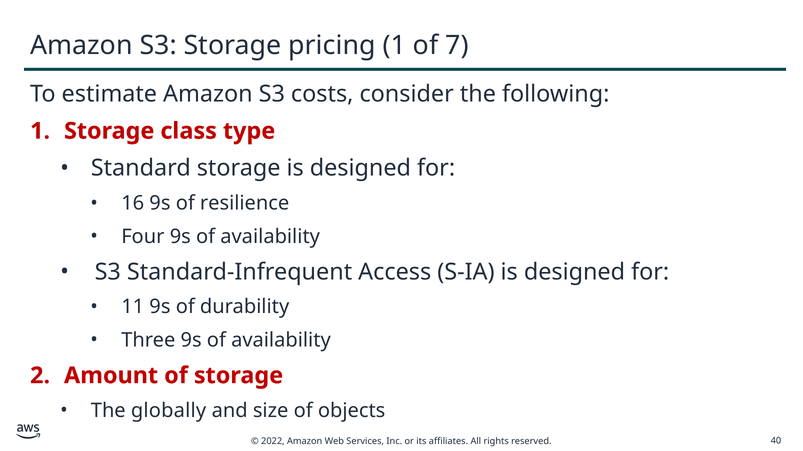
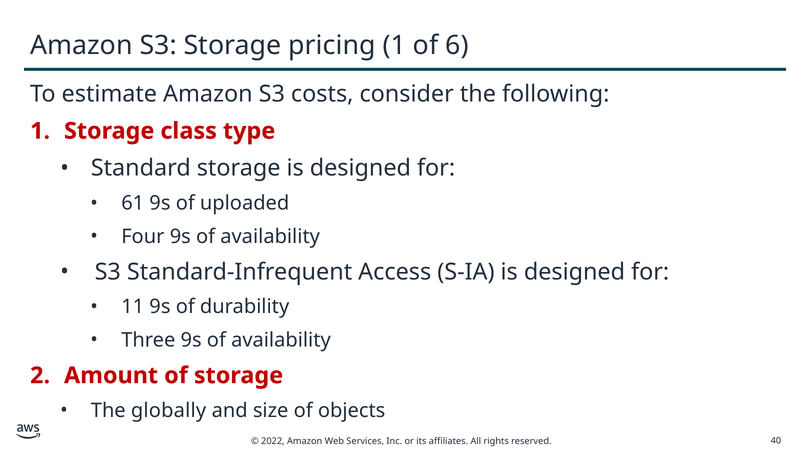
7: 7 -> 6
16: 16 -> 61
resilience: resilience -> uploaded
